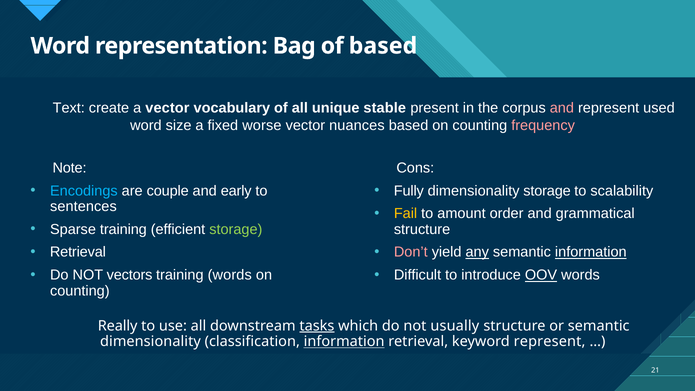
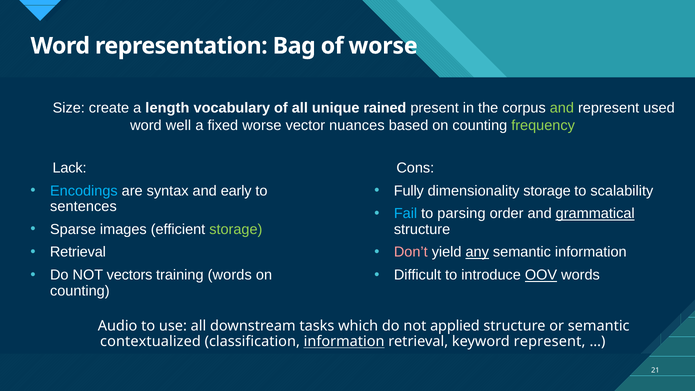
based at (383, 46): based -> worse
Text: Text -> Size
a vector: vector -> length
stable: stable -> rained
and at (562, 108) colour: pink -> light green
size: size -> well
frequency colour: pink -> light green
Note: Note -> Lack
couple: couple -> syntax
Fail colour: yellow -> light blue
amount: amount -> parsing
grammatical underline: none -> present
Sparse training: training -> images
information at (591, 252) underline: present -> none
Really: Really -> Audio
tasks underline: present -> none
usually: usually -> applied
dimensionality at (150, 341): dimensionality -> contextualized
